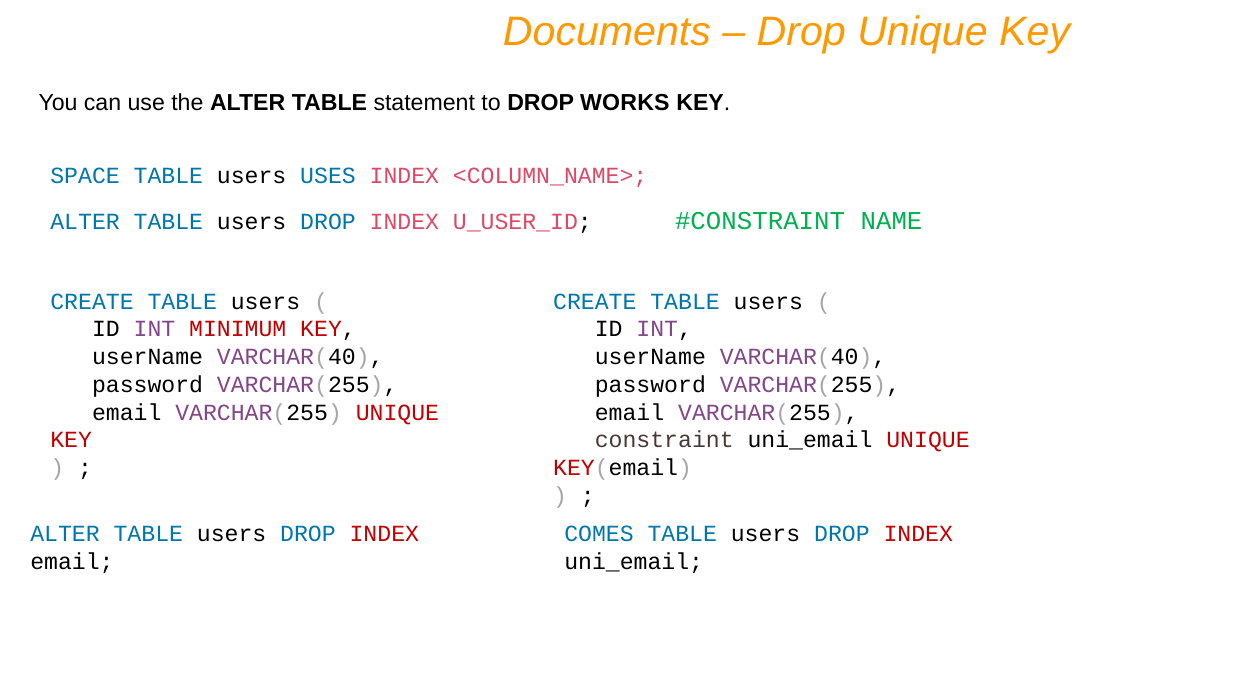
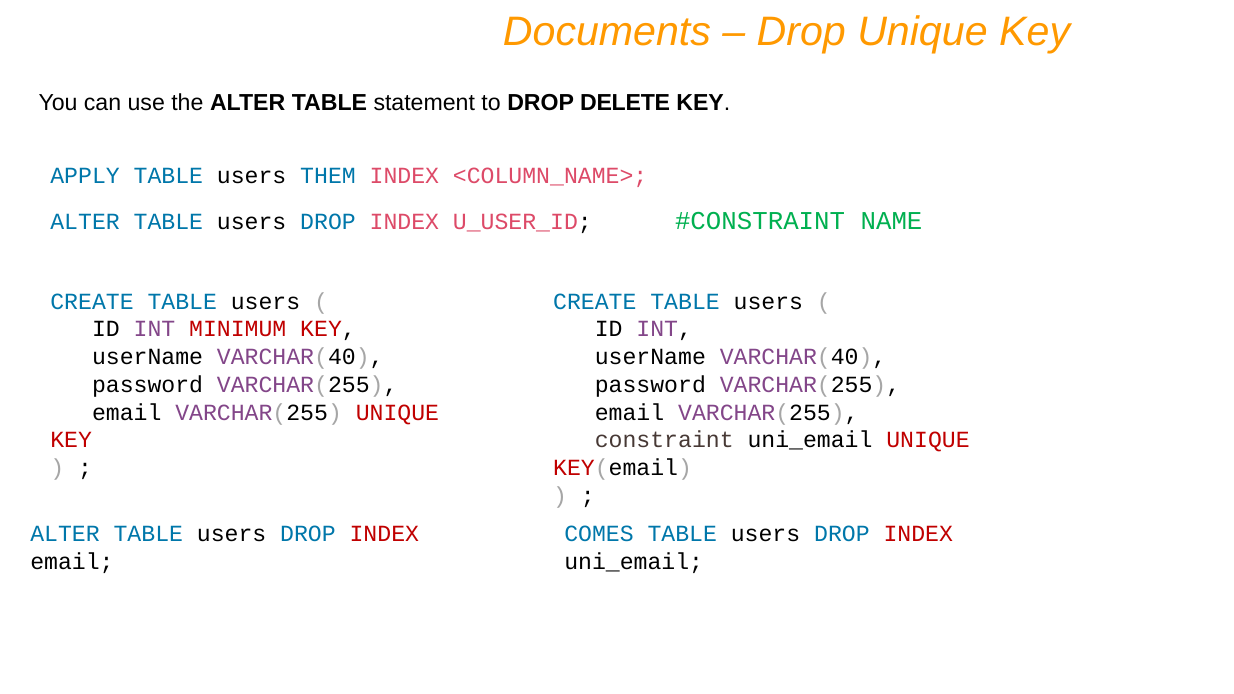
WORKS: WORKS -> DELETE
SPACE: SPACE -> APPLY
USES: USES -> THEM
